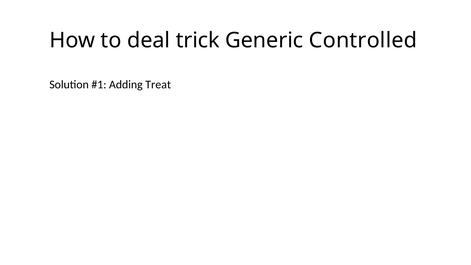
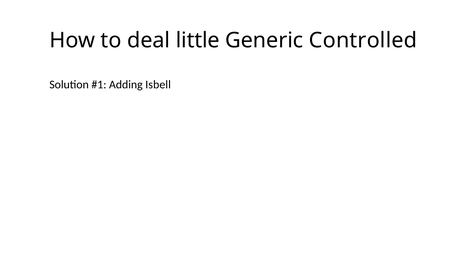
trick: trick -> little
Treat: Treat -> Isbell
